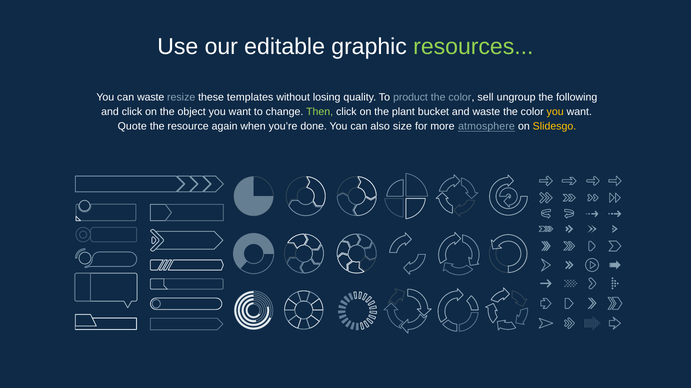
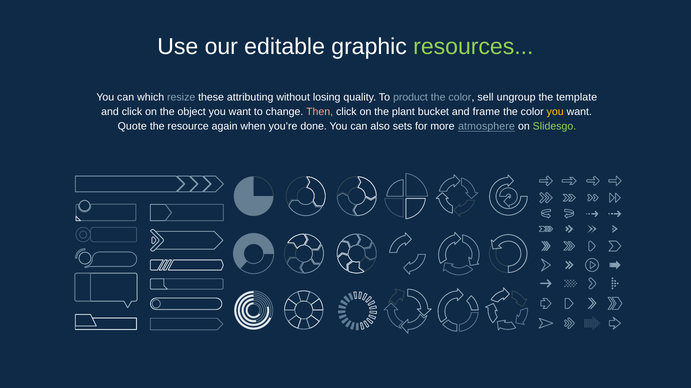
can waste: waste -> which
templates: templates -> attributing
following: following -> template
Then colour: light green -> pink
and waste: waste -> frame
size: size -> sets
Slidesgo colour: yellow -> light green
